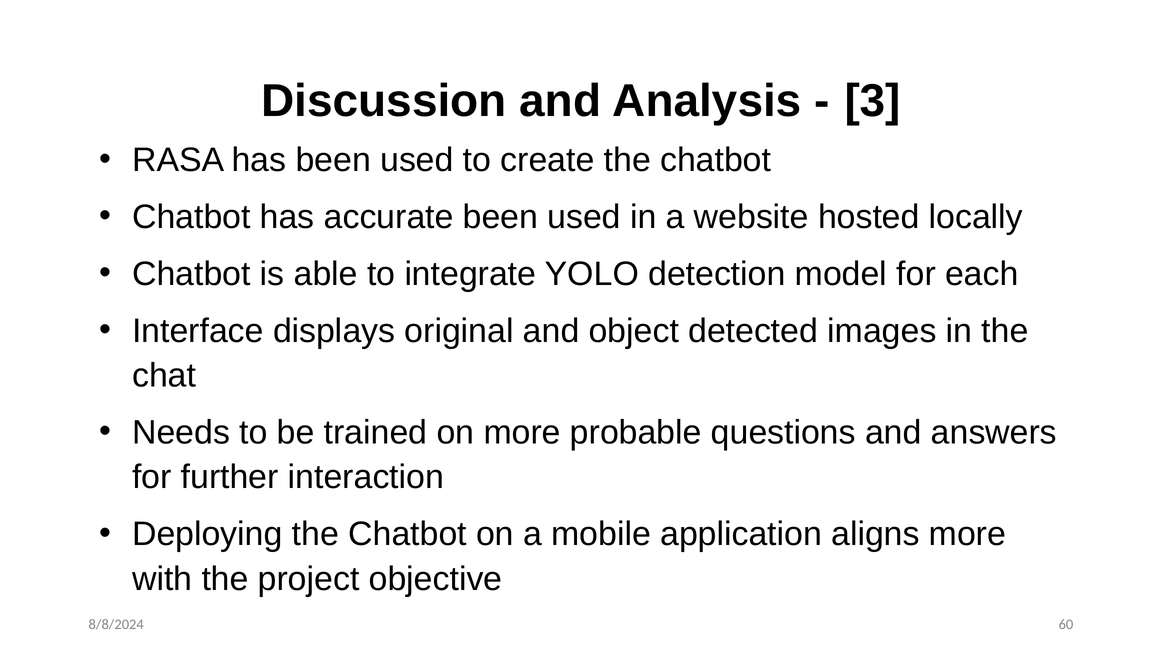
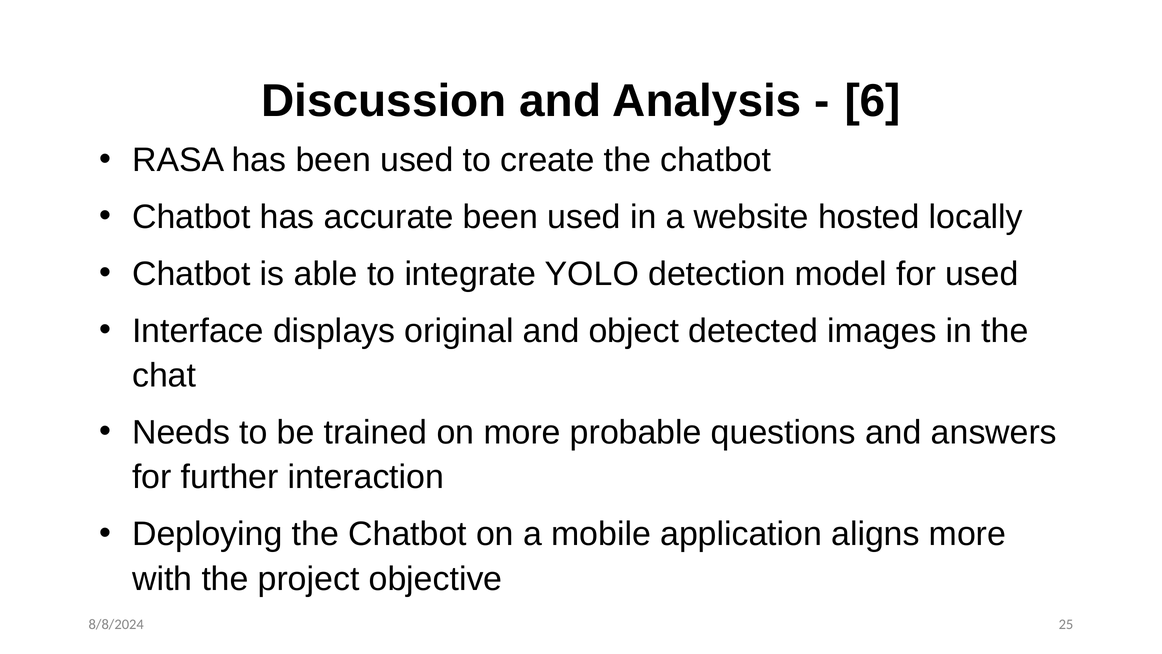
3: 3 -> 6
for each: each -> used
60: 60 -> 25
